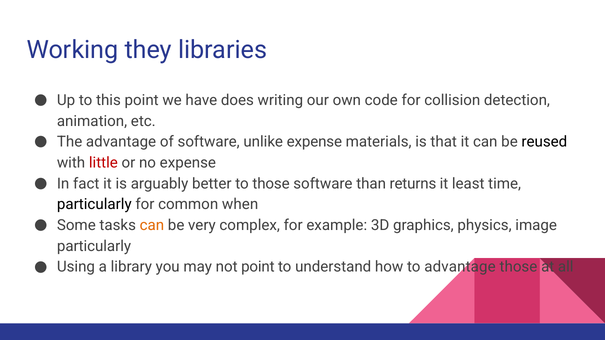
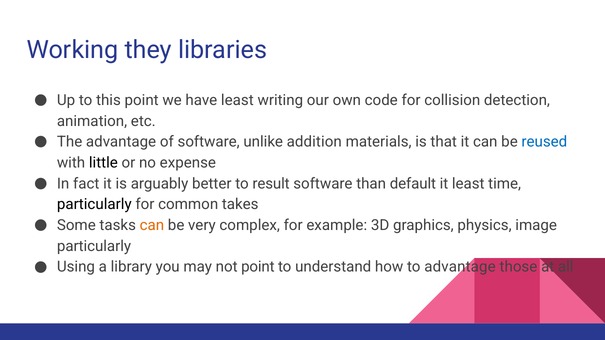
have does: does -> least
unlike expense: expense -> addition
reused colour: black -> blue
little colour: red -> black
to those: those -> result
returns: returns -> default
when: when -> takes
